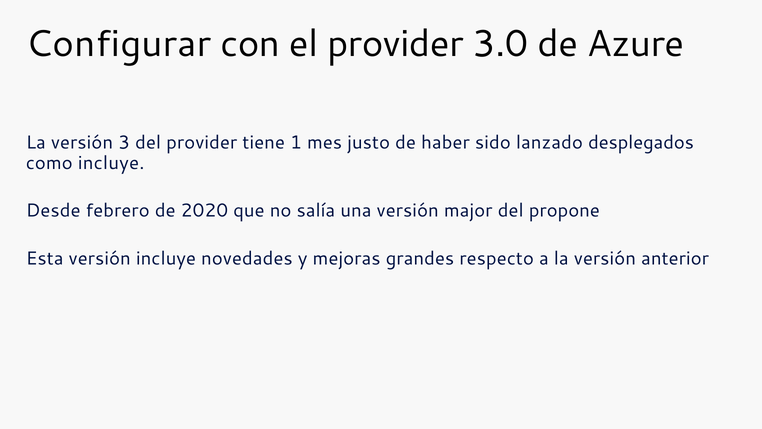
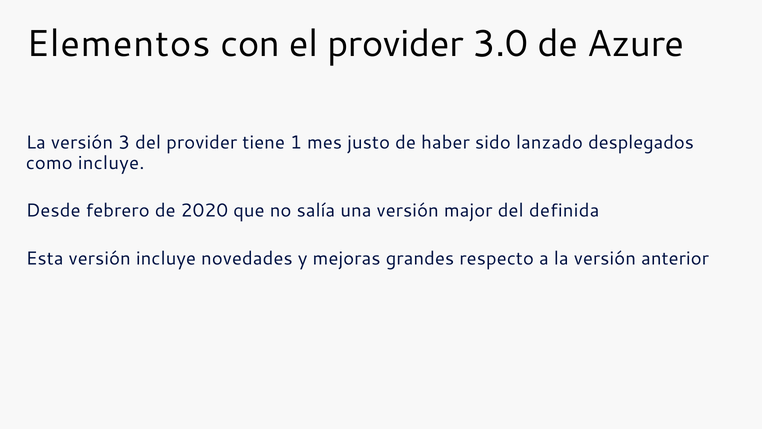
Configurar: Configurar -> Elementos
propone: propone -> definida
